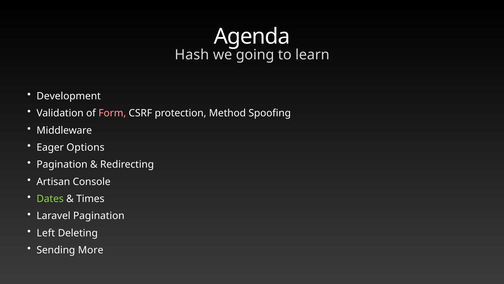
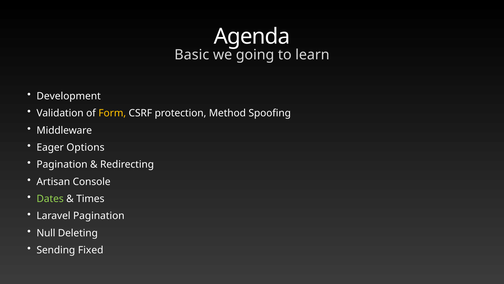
Hash: Hash -> Basic
Form colour: pink -> yellow
Left: Left -> Null
More: More -> Fixed
